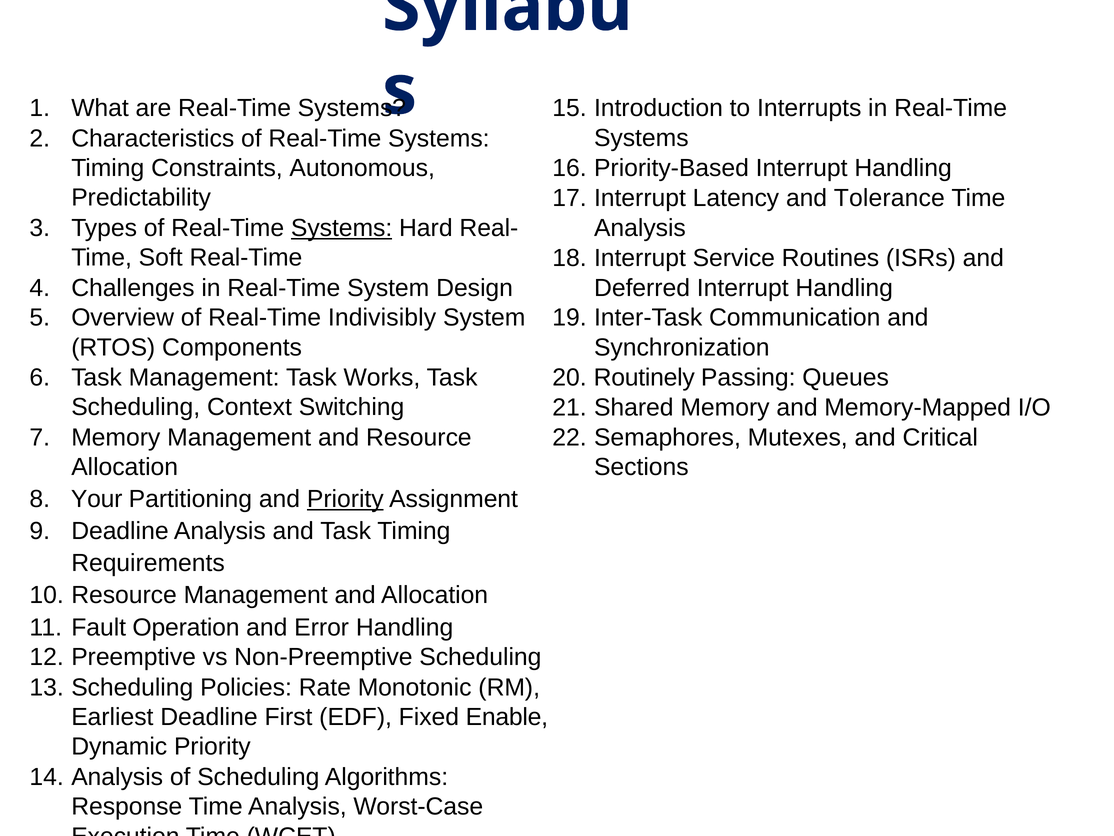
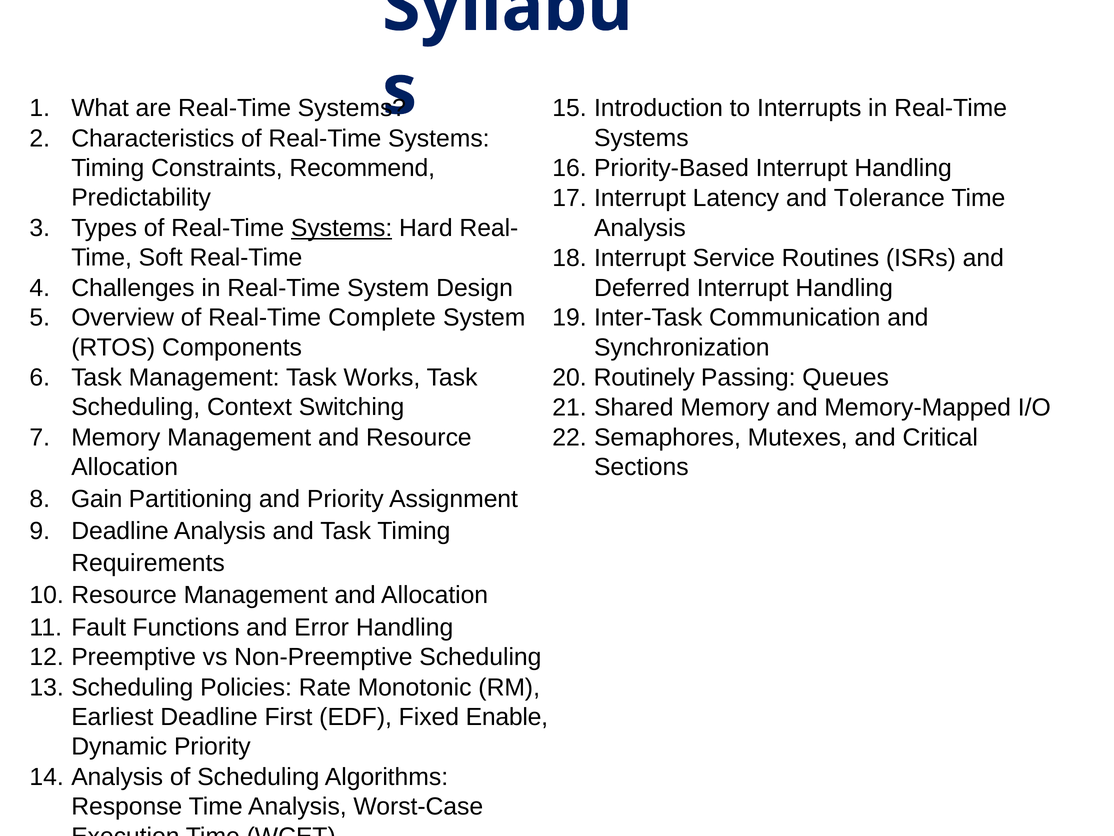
Autonomous: Autonomous -> Recommend
Indivisibly: Indivisibly -> Complete
Your: Your -> Gain
Priority at (345, 499) underline: present -> none
Operation: Operation -> Functions
